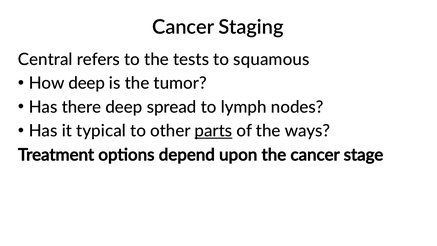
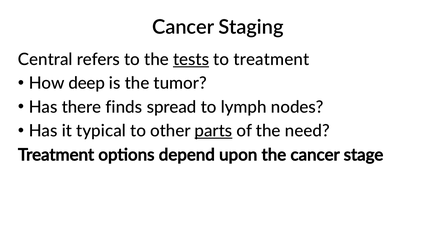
tests underline: none -> present
to squamous: squamous -> treatment
there deep: deep -> finds
ways: ways -> need
